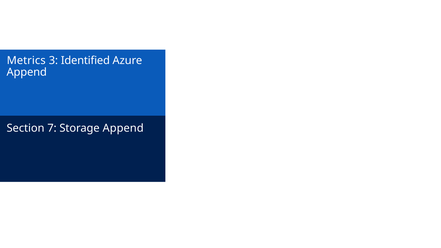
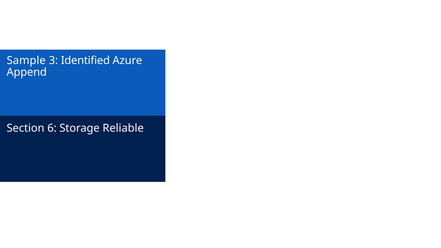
Metrics: Metrics -> Sample
7: 7 -> 6
Storage Append: Append -> Reliable
